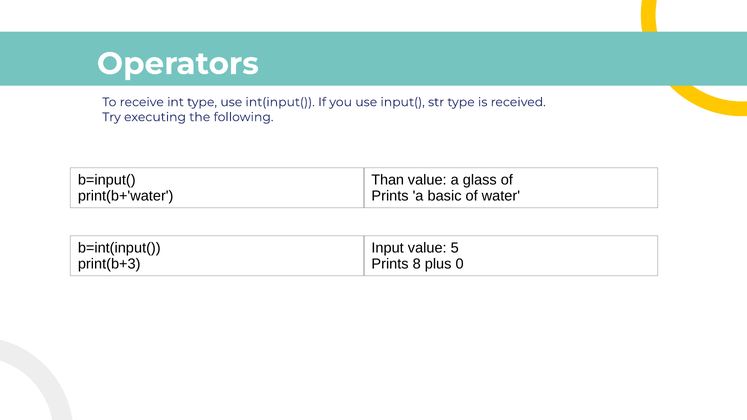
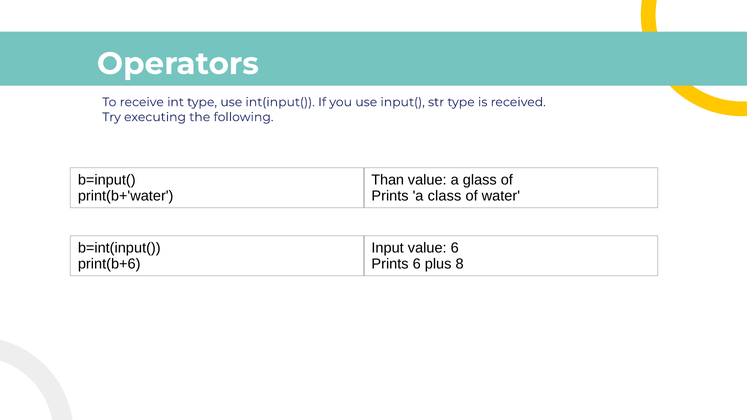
basic: basic -> class
value 5: 5 -> 6
print(b+3: print(b+3 -> print(b+6
Prints 8: 8 -> 6
0: 0 -> 8
